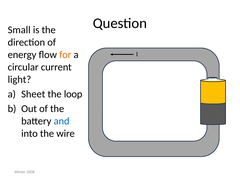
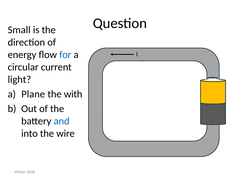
for colour: orange -> blue
Sheet: Sheet -> Plane
loop: loop -> with
